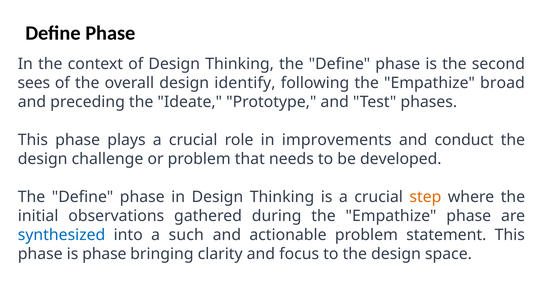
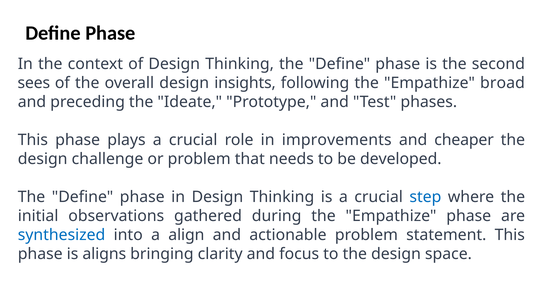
identify: identify -> insights
conduct: conduct -> cheaper
step colour: orange -> blue
such: such -> align
is phase: phase -> aligns
